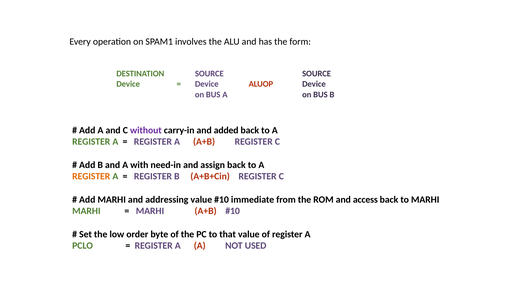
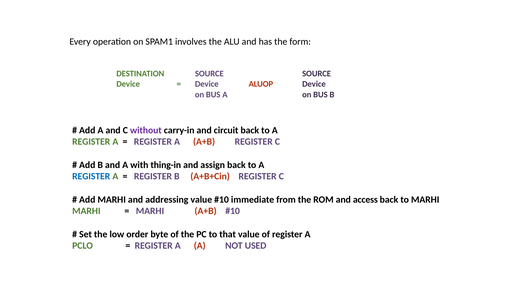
added: added -> circuit
need-in: need-in -> thing-in
REGISTER at (91, 177) colour: orange -> blue
